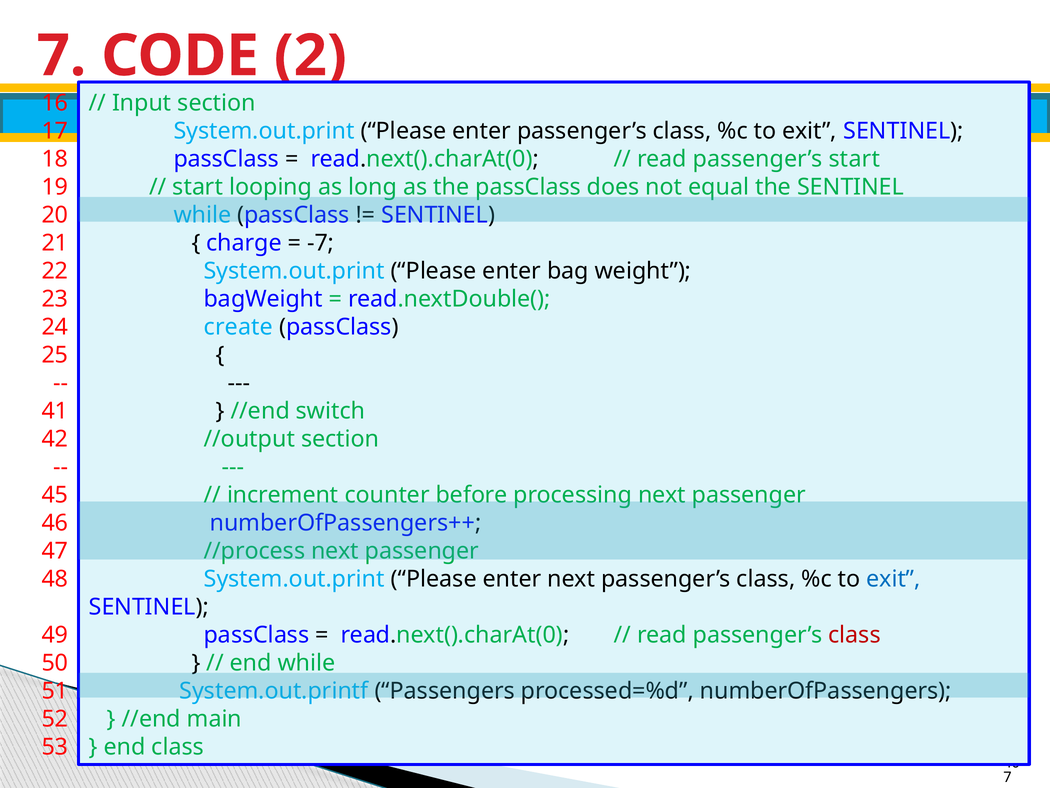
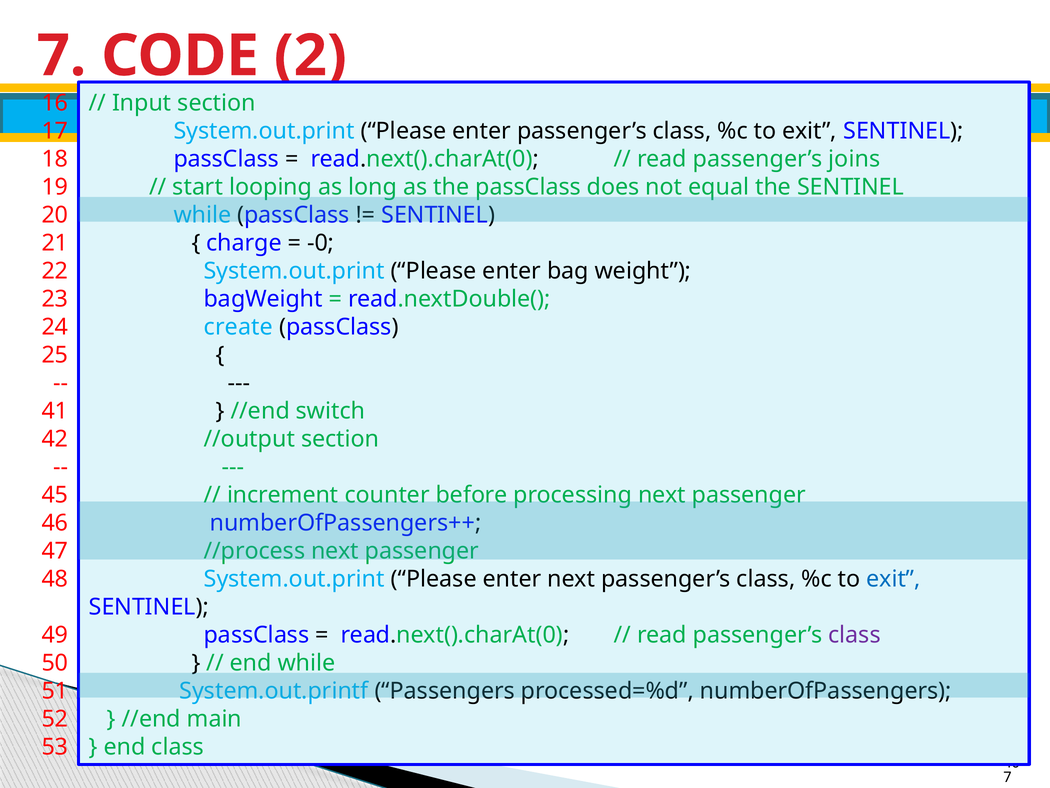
passenger’s start: start -> joins
-7: -7 -> -0
class at (854, 635) colour: red -> purple
